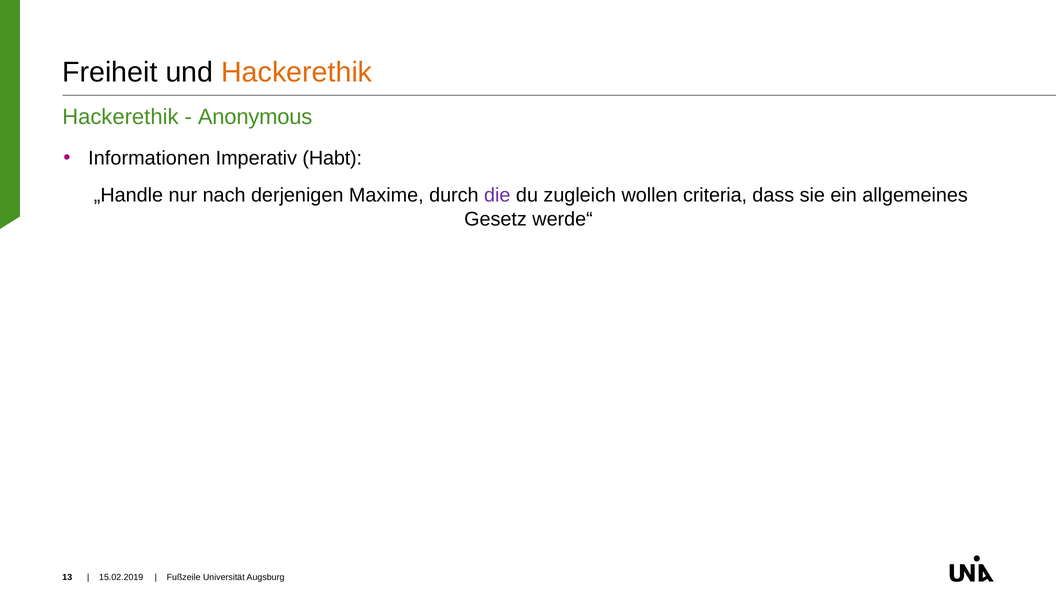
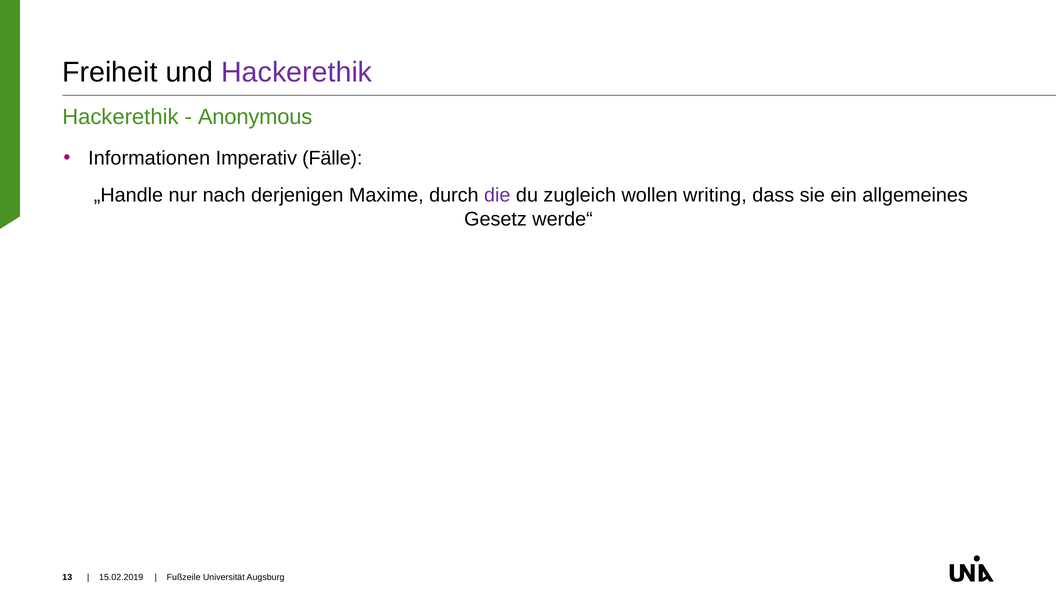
Hackerethik at (297, 73) colour: orange -> purple
Habt: Habt -> Fälle
criteria: criteria -> writing
